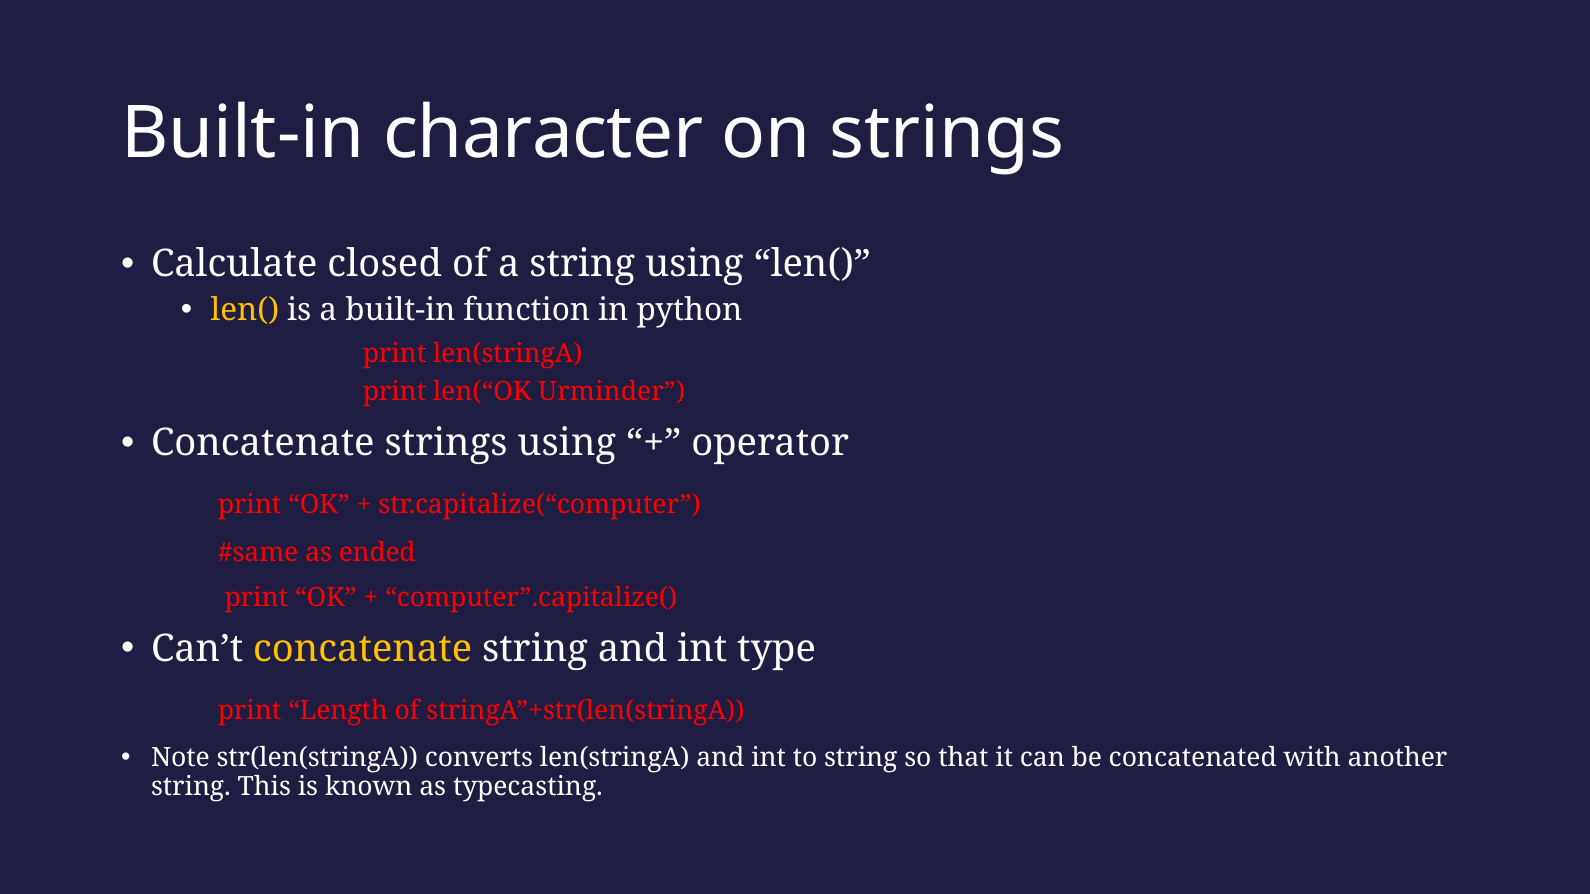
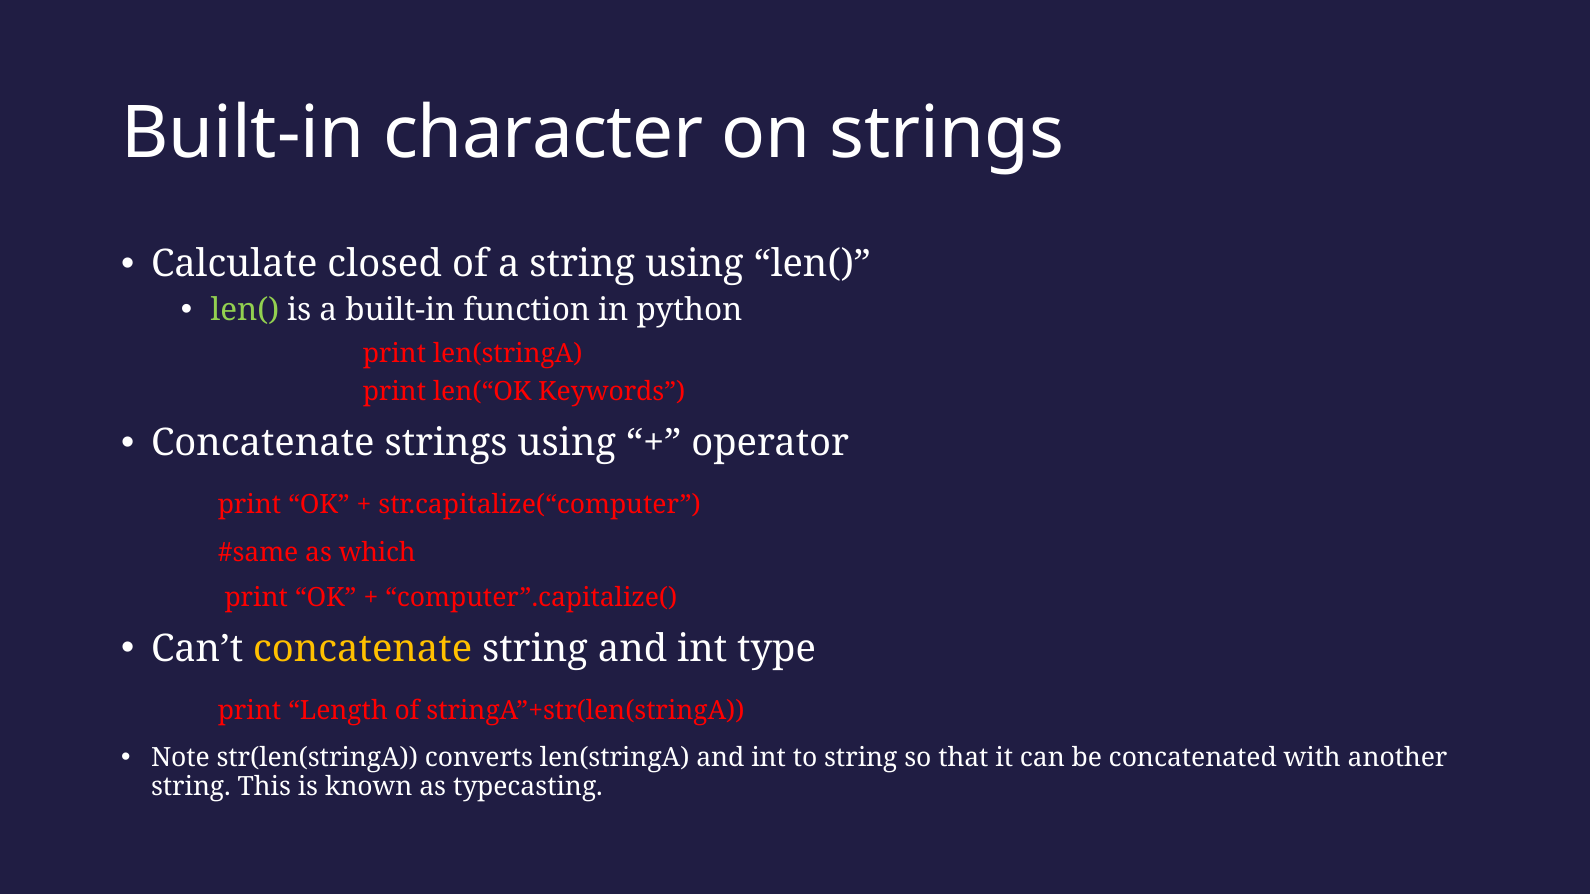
len( at (245, 310) colour: yellow -> light green
Urminder: Urminder -> Keywords
ended: ended -> which
